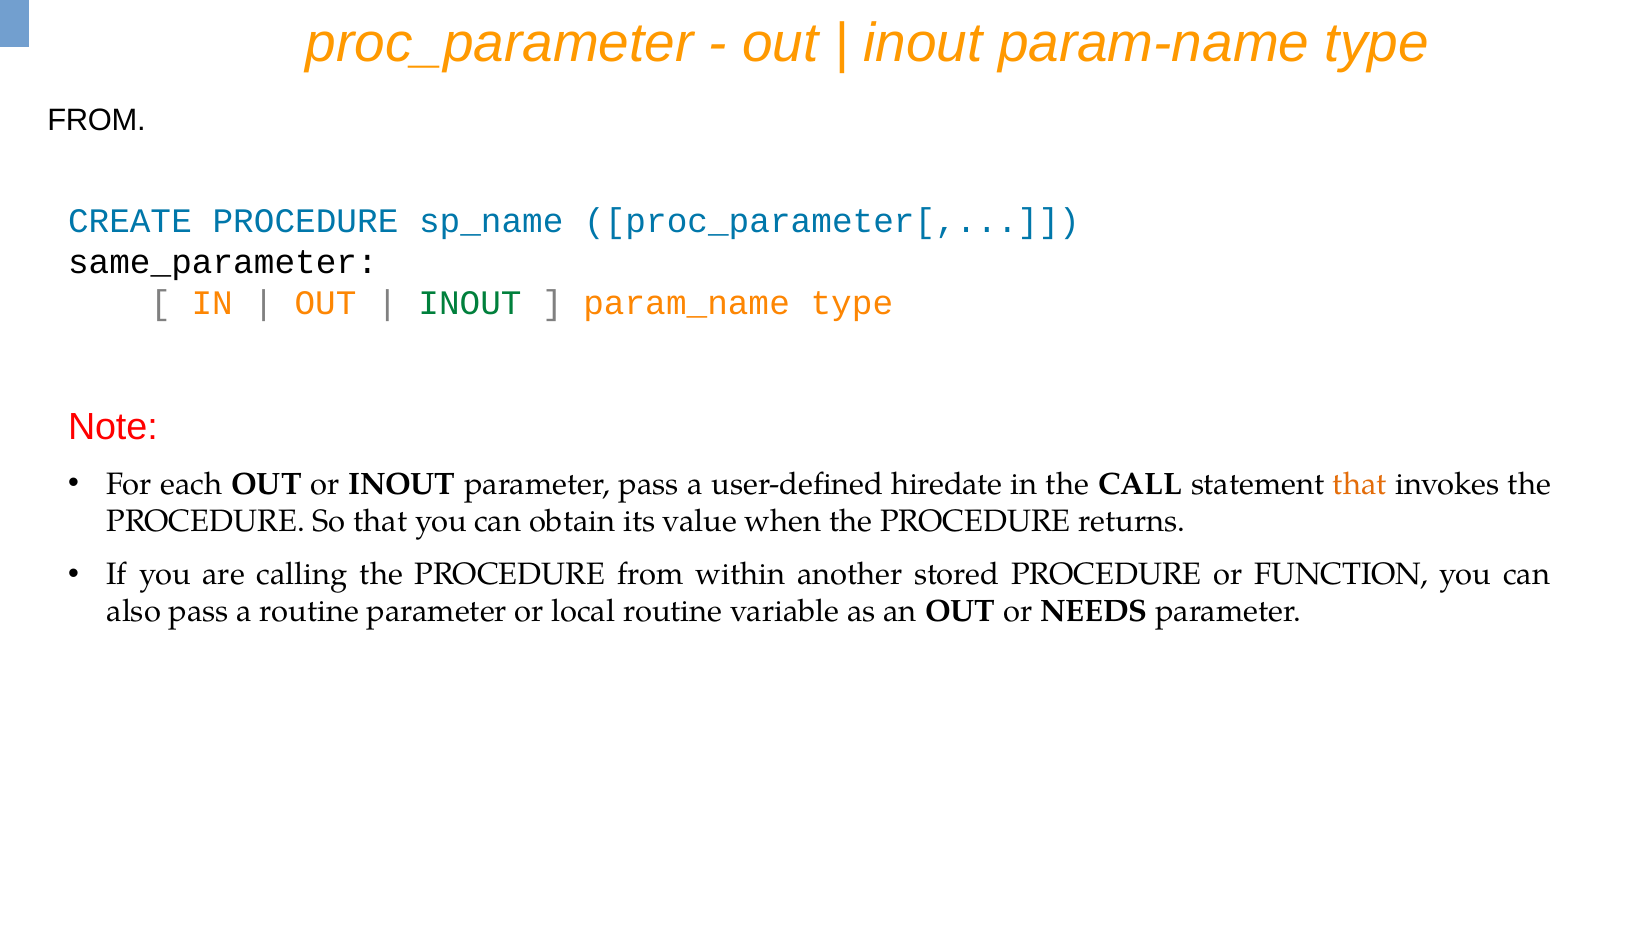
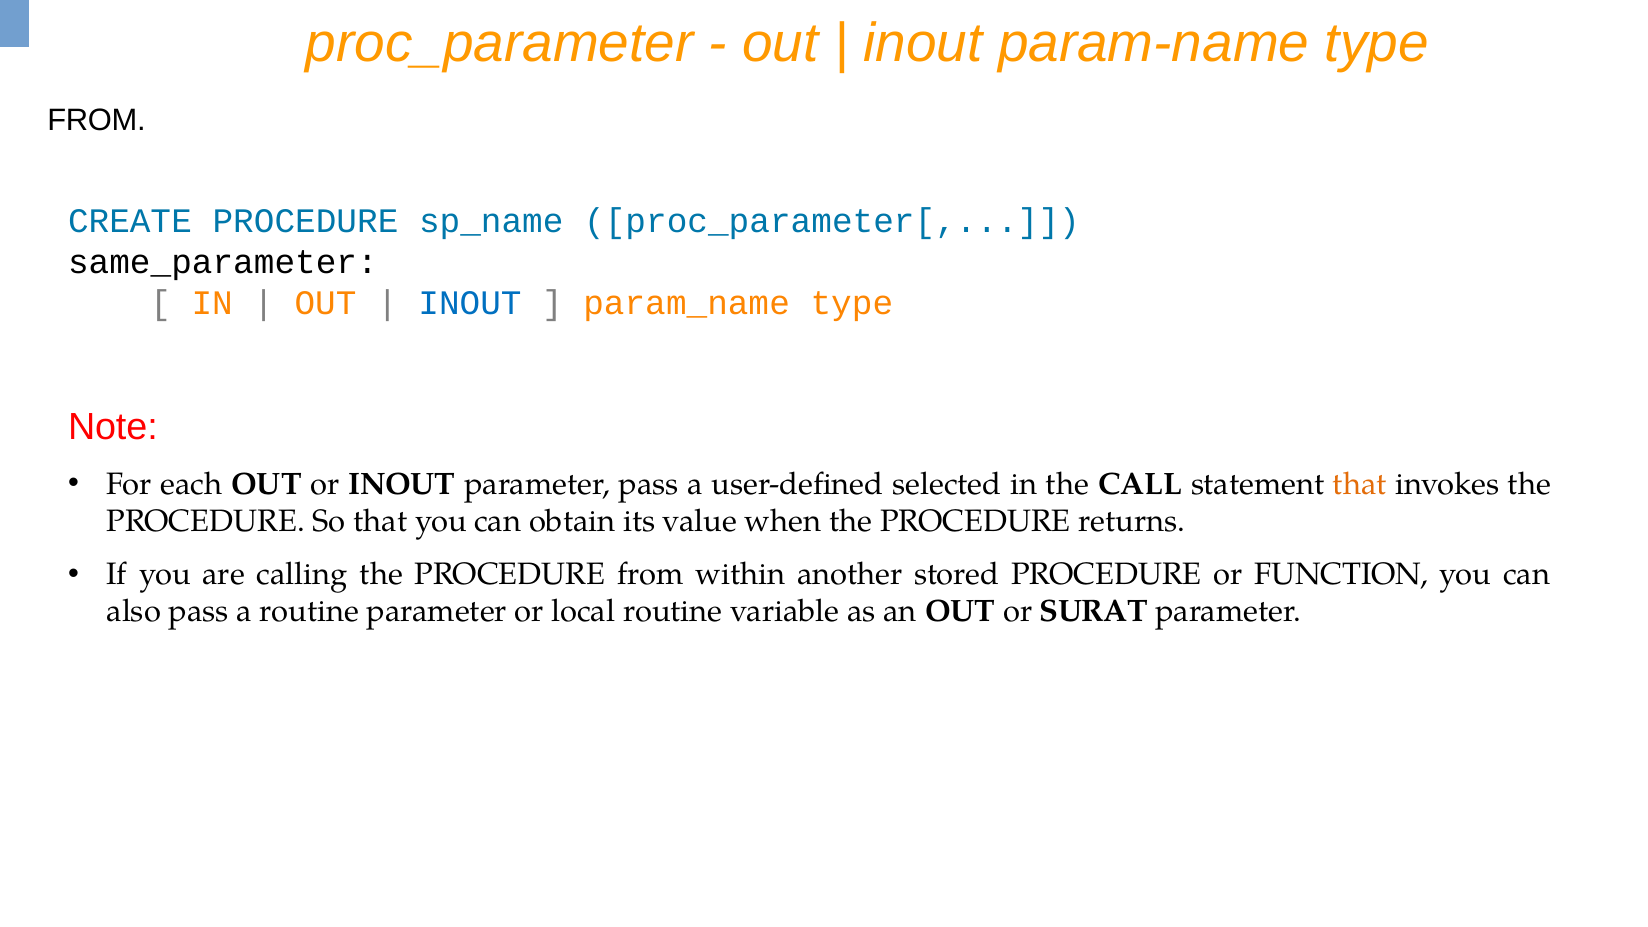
INOUT at (470, 303) colour: green -> blue
hiredate: hiredate -> selected
NEEDS: NEEDS -> SURAT
